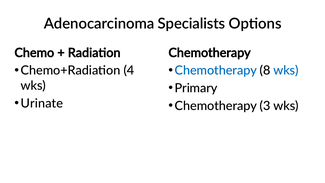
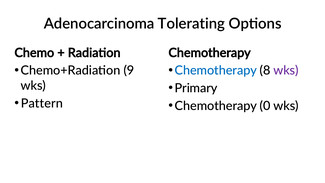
Specialists: Specialists -> Tolerating
4: 4 -> 9
wks at (286, 70) colour: blue -> purple
Urinate: Urinate -> Pattern
3: 3 -> 0
